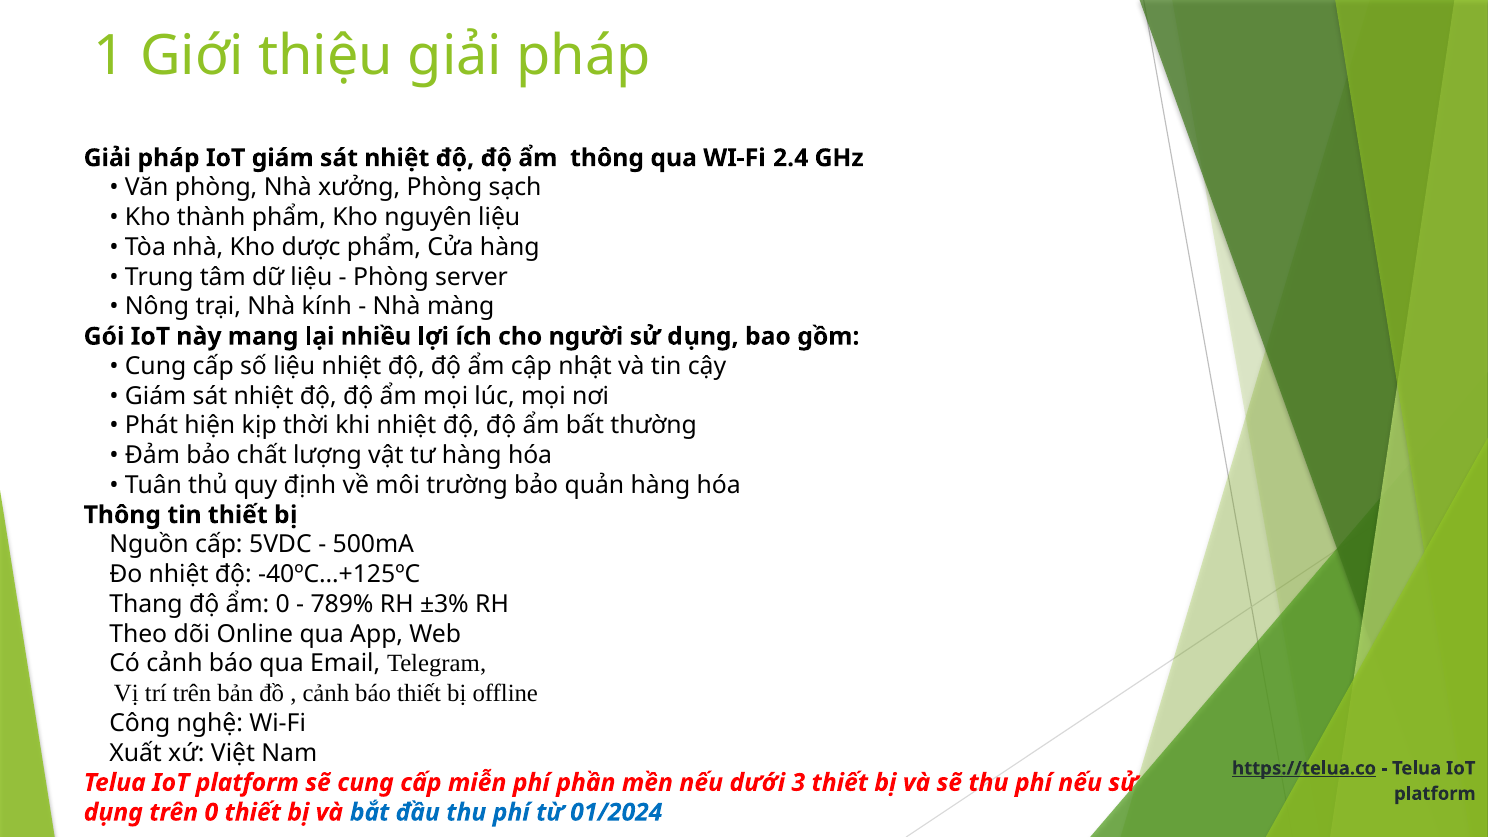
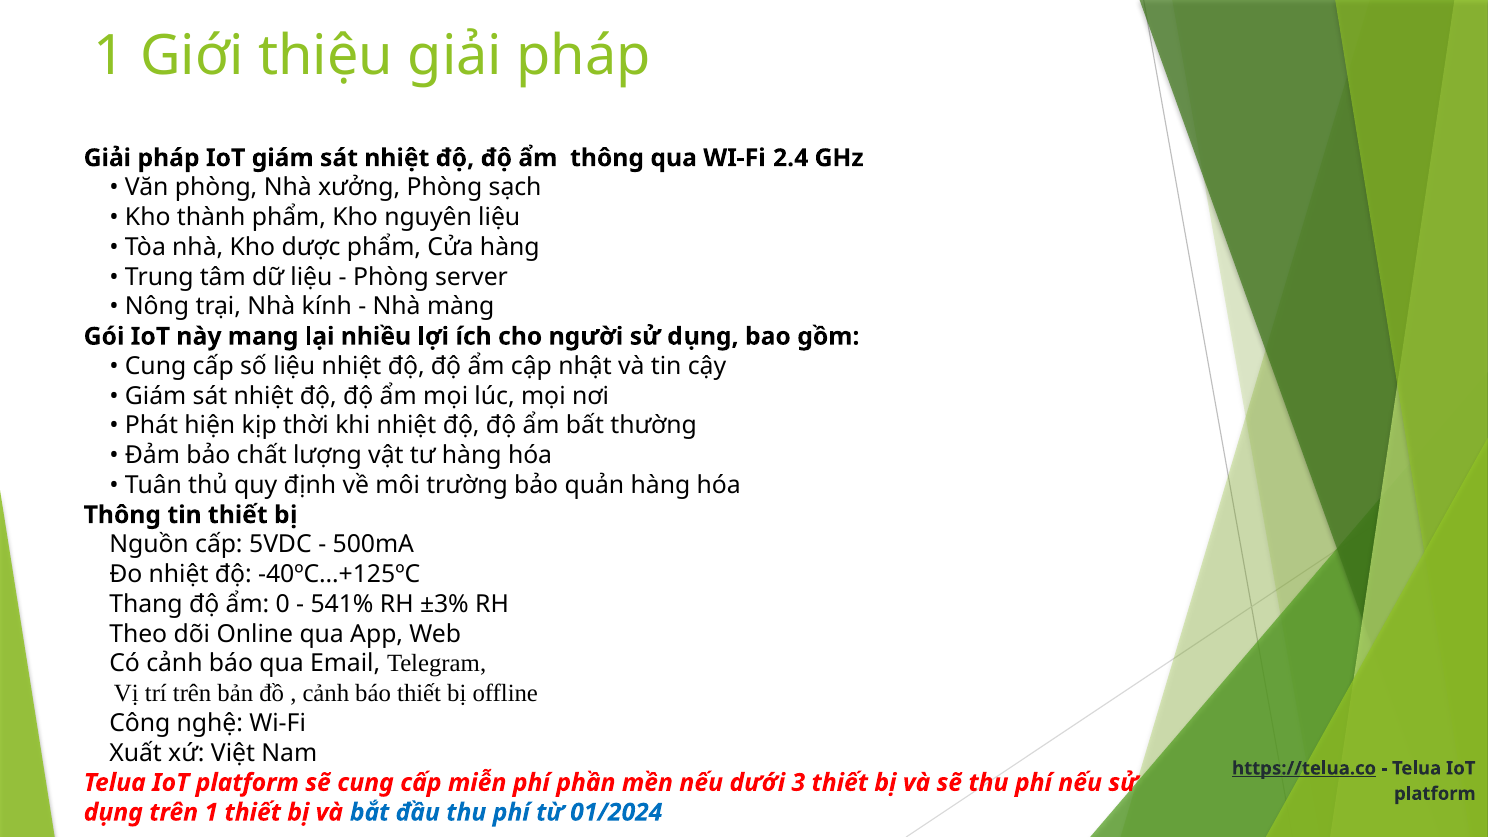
789%: 789% -> 541%
trên 0: 0 -> 1
